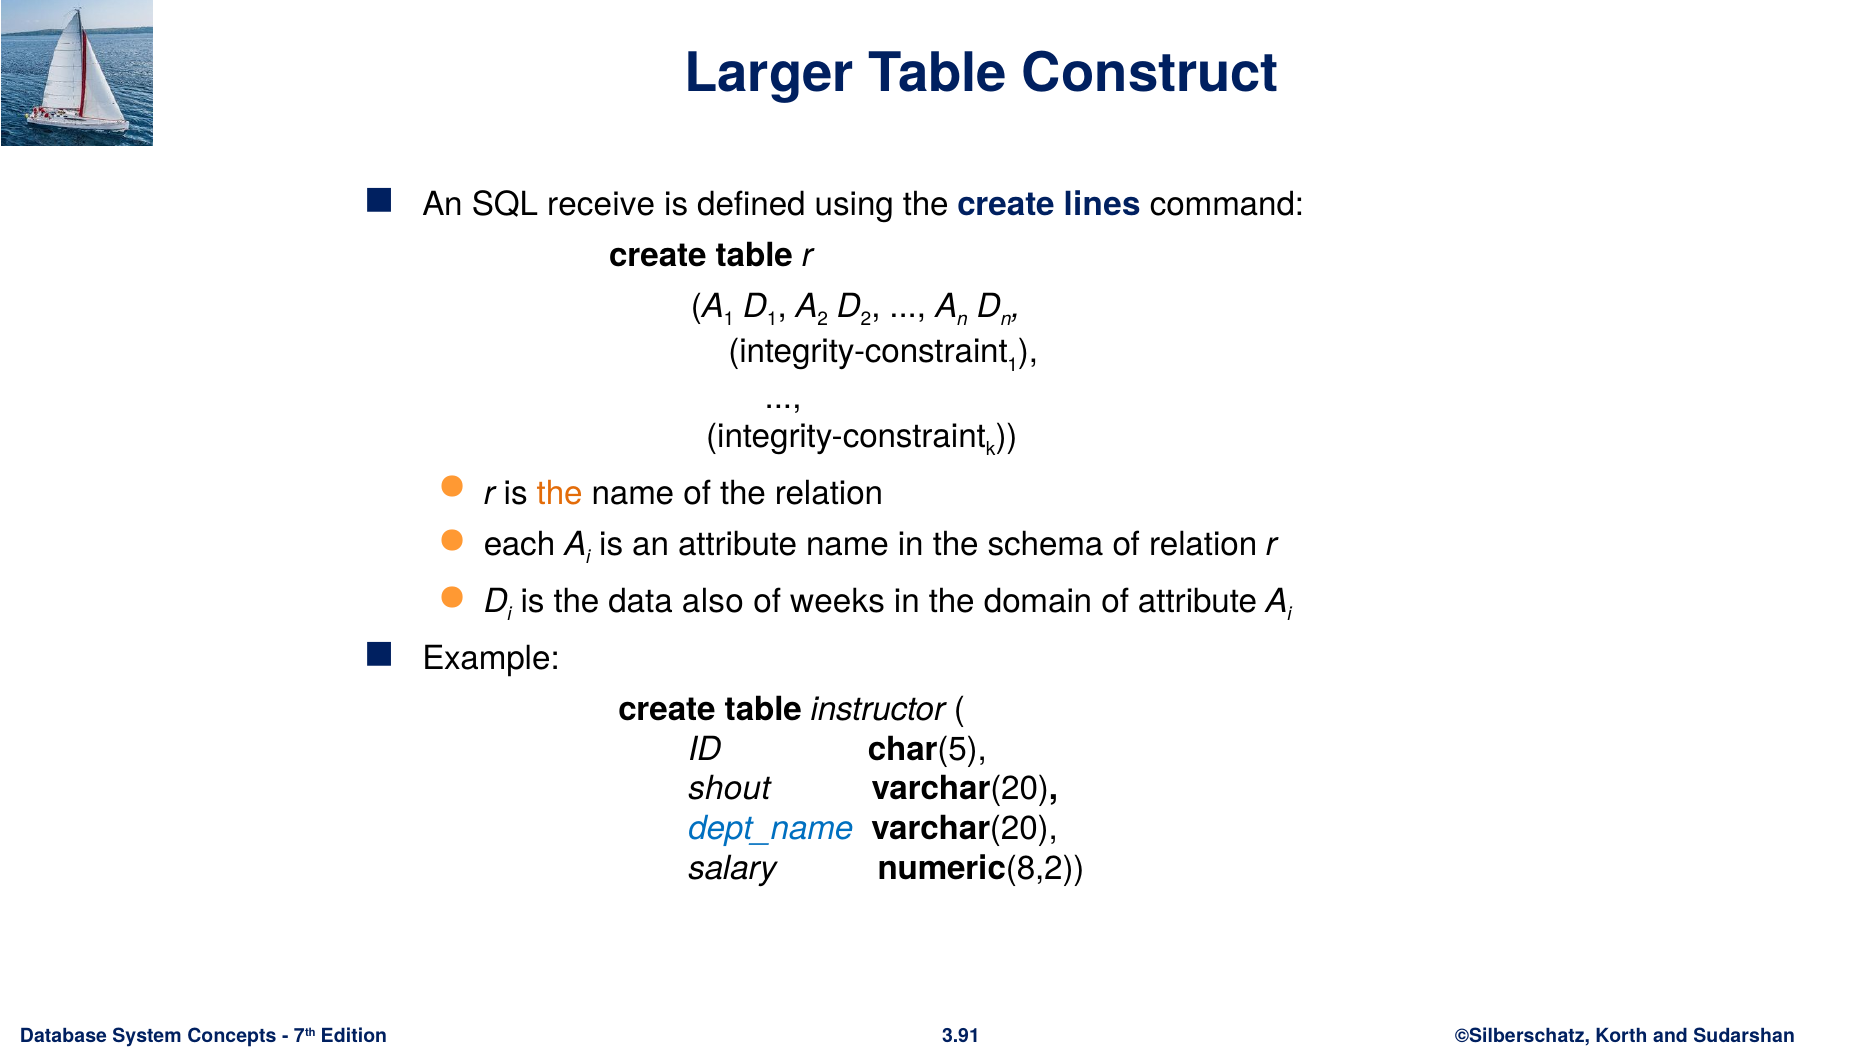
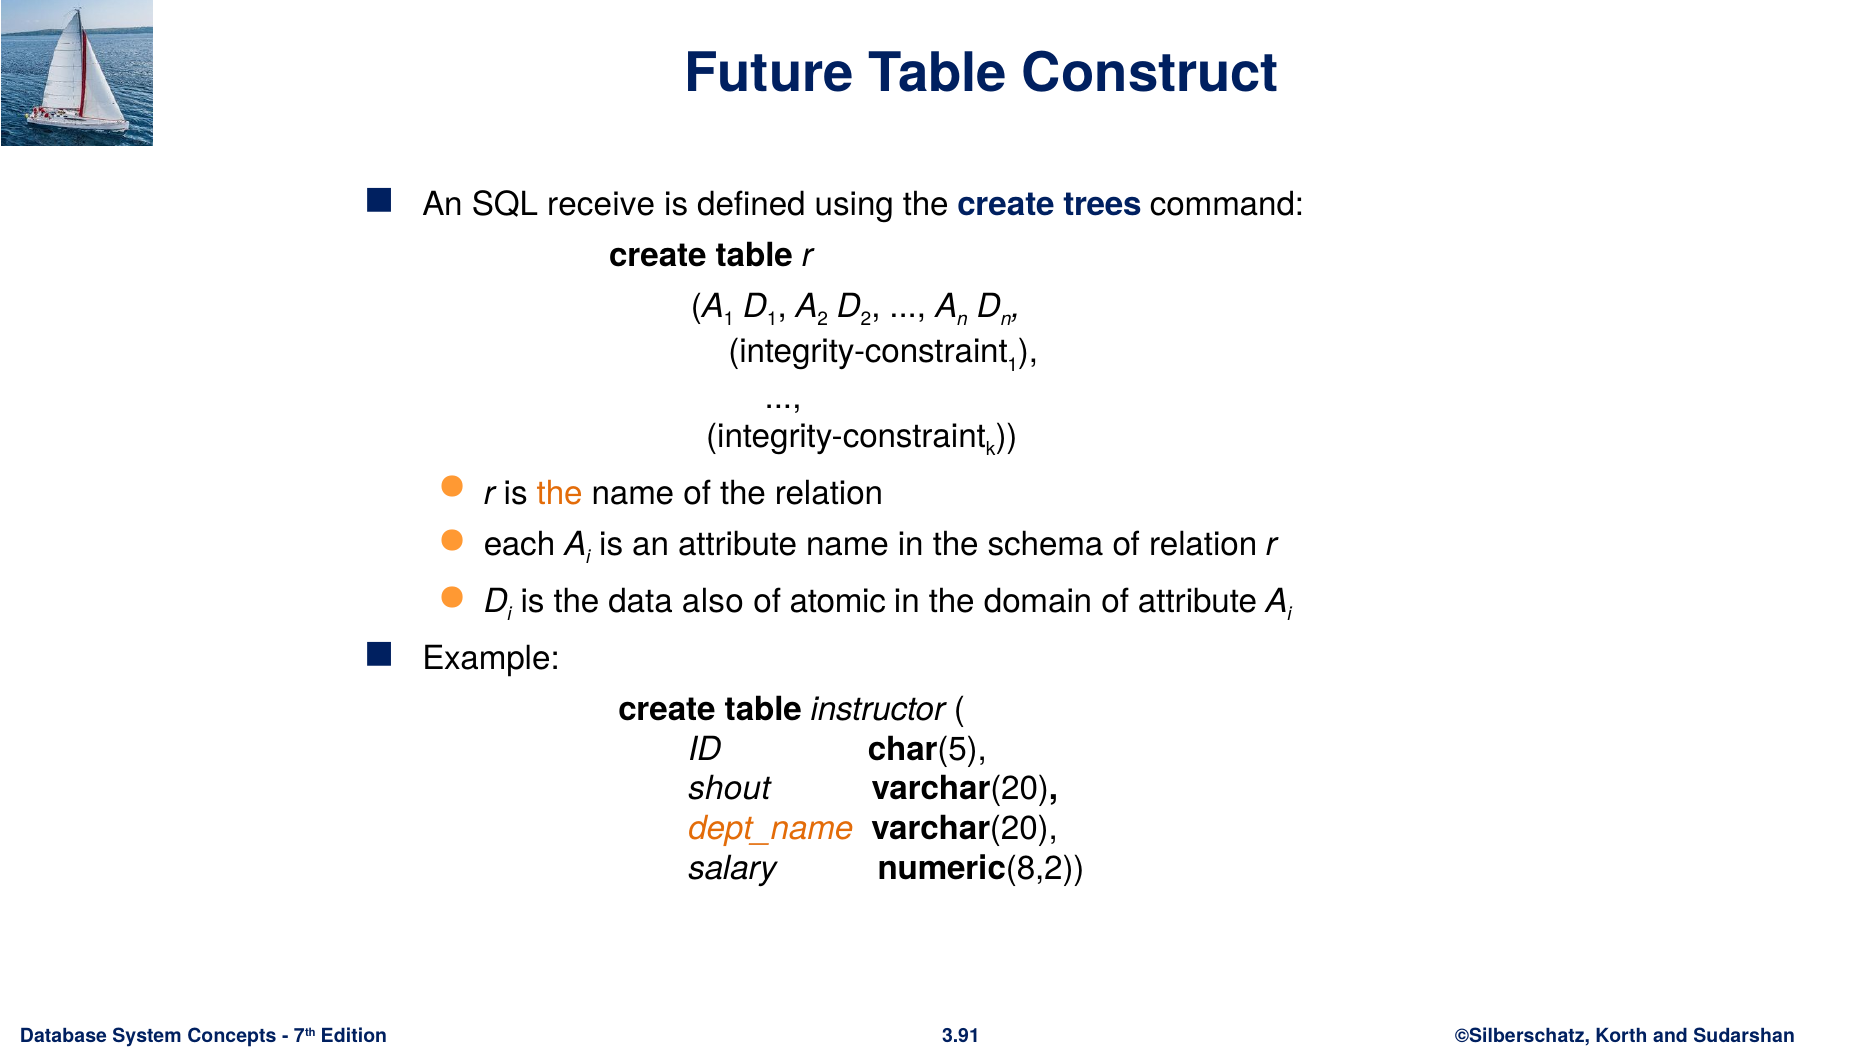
Larger: Larger -> Future
lines: lines -> trees
weeks: weeks -> atomic
dept_name colour: blue -> orange
